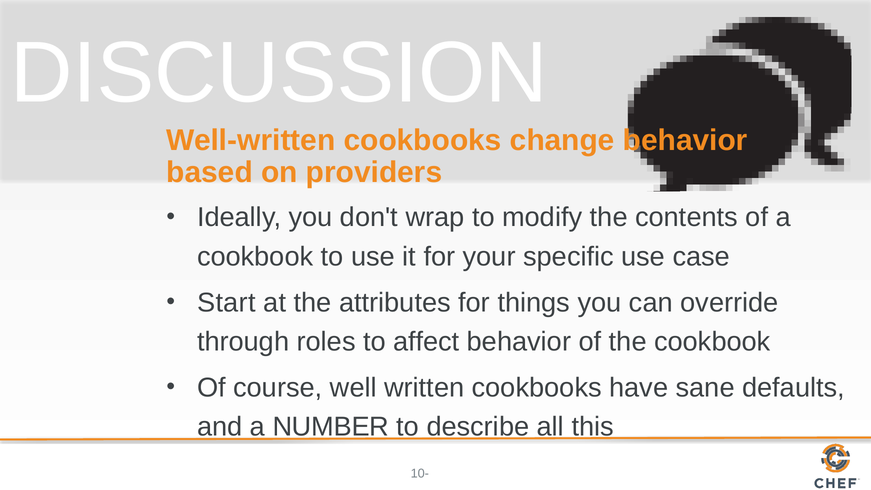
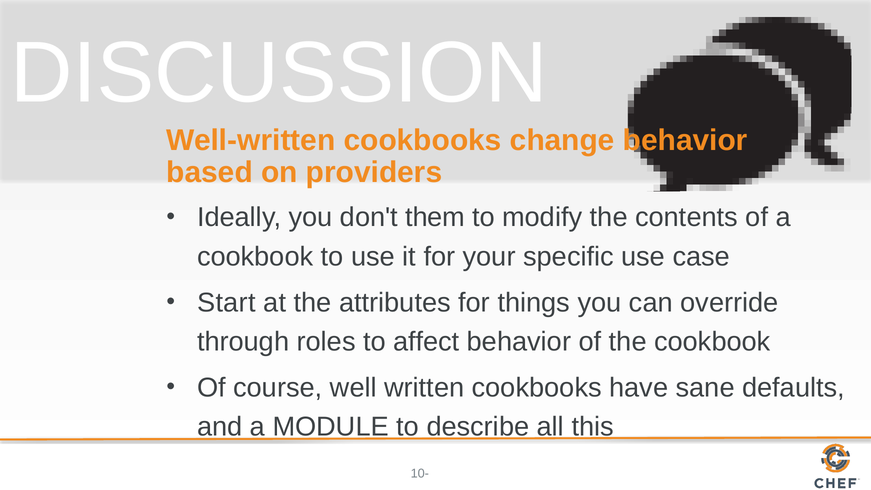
wrap: wrap -> them
NUMBER: NUMBER -> MODULE
